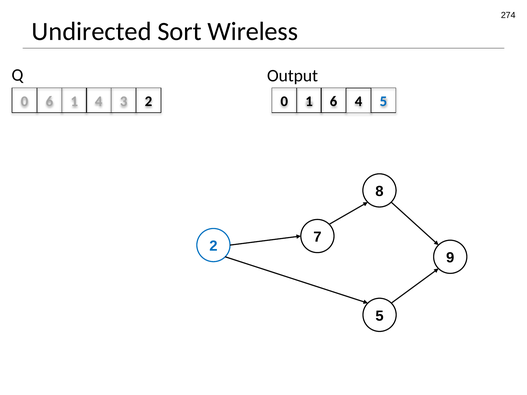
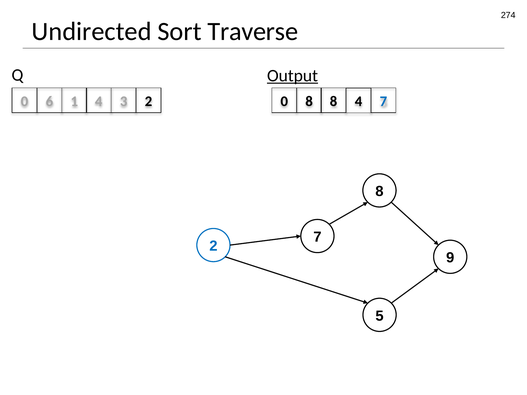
Wireless: Wireless -> Traverse
Output underline: none -> present
3 1: 1 -> 8
2 6: 6 -> 8
4 5: 5 -> 7
